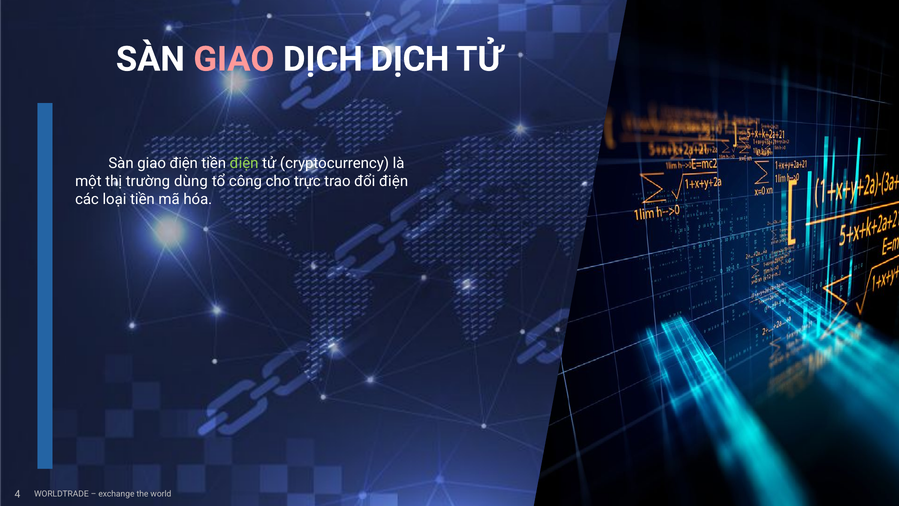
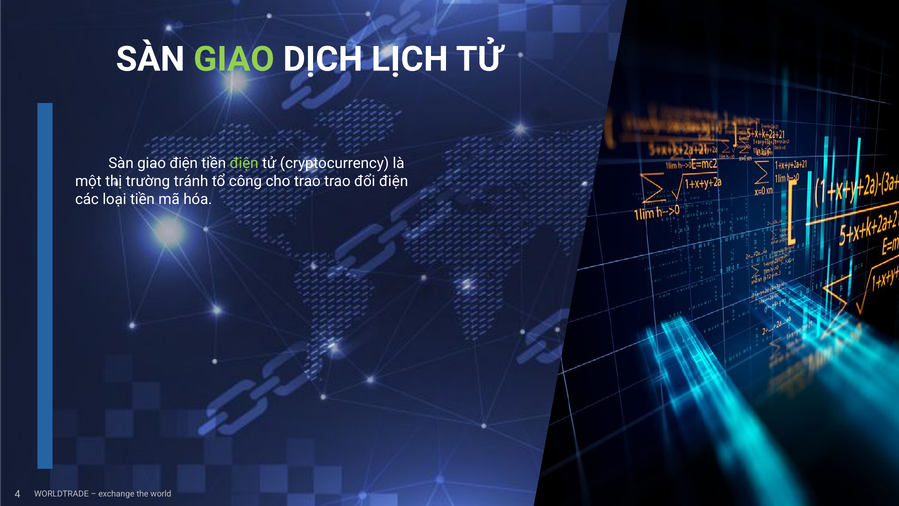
GIAO at (234, 59) colour: pink -> light green
DỊCH DỊCH: DỊCH -> LỊCH
dùng: dùng -> tránh
cho trực: trực -> trao
